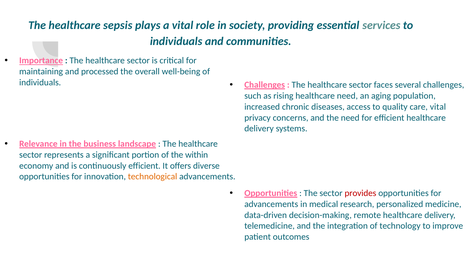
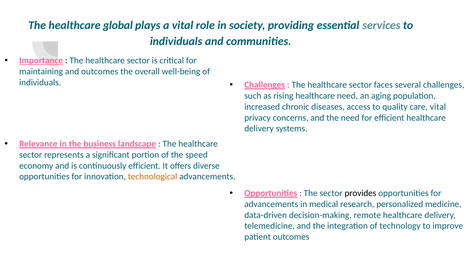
sepsis: sepsis -> global
and processed: processed -> outcomes
within: within -> speed
provides colour: red -> black
